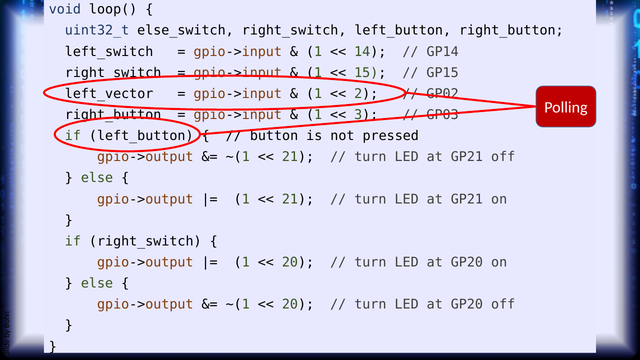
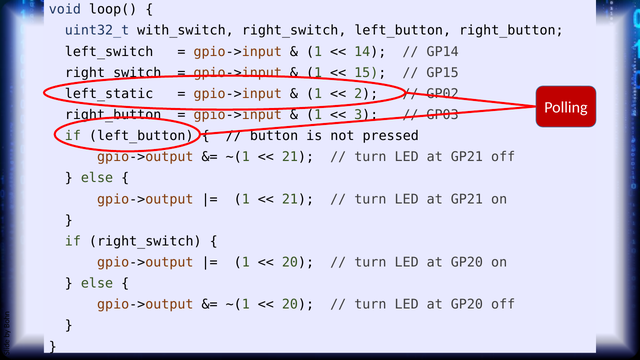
else_switch: else_switch -> with_switch
left_vector: left_vector -> left_static
